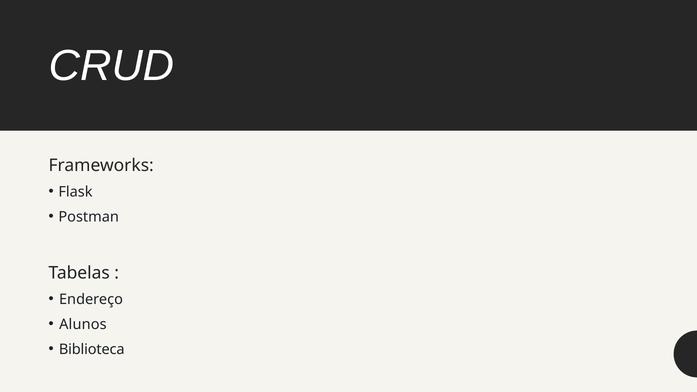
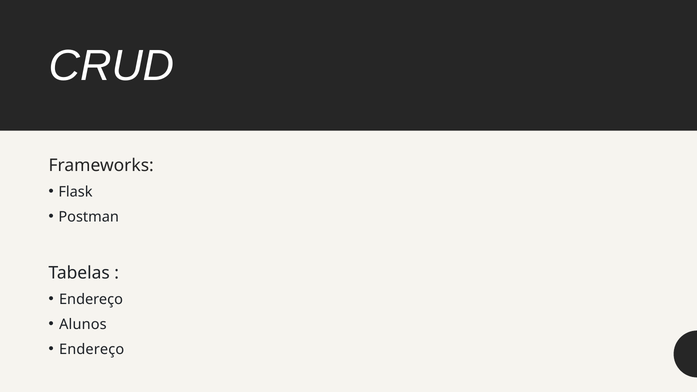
Biblioteca at (92, 349): Biblioteca -> Endereço
